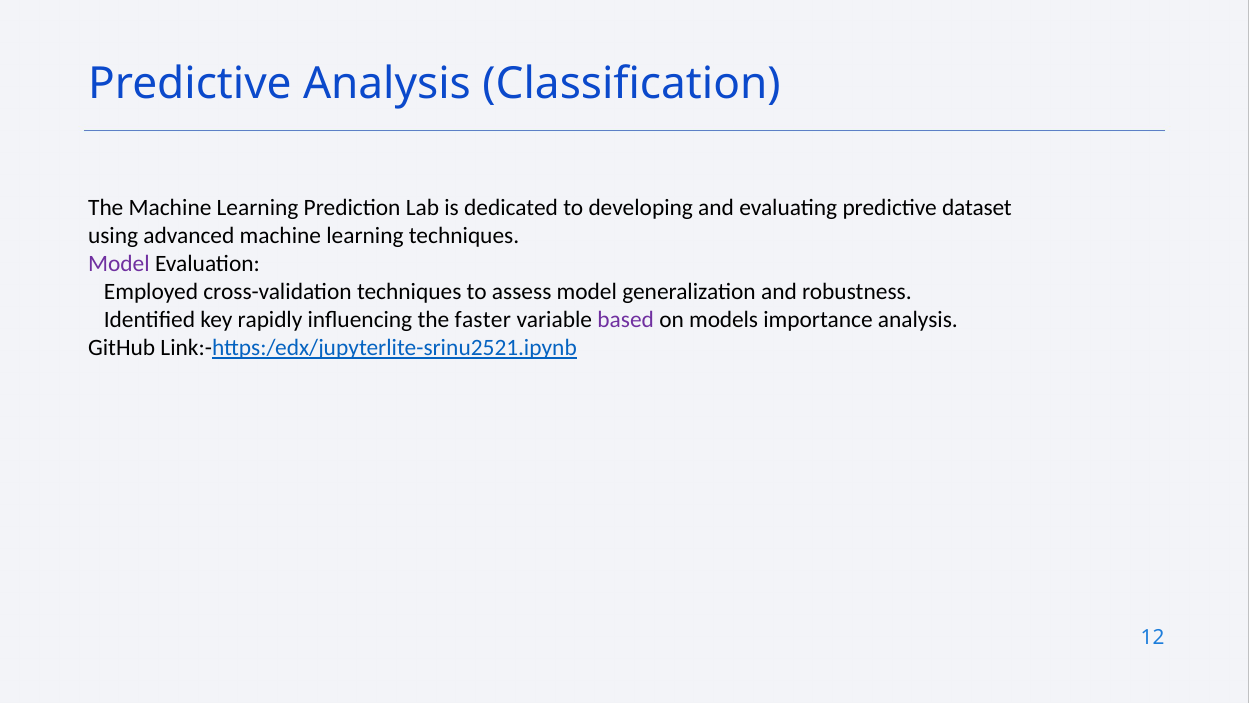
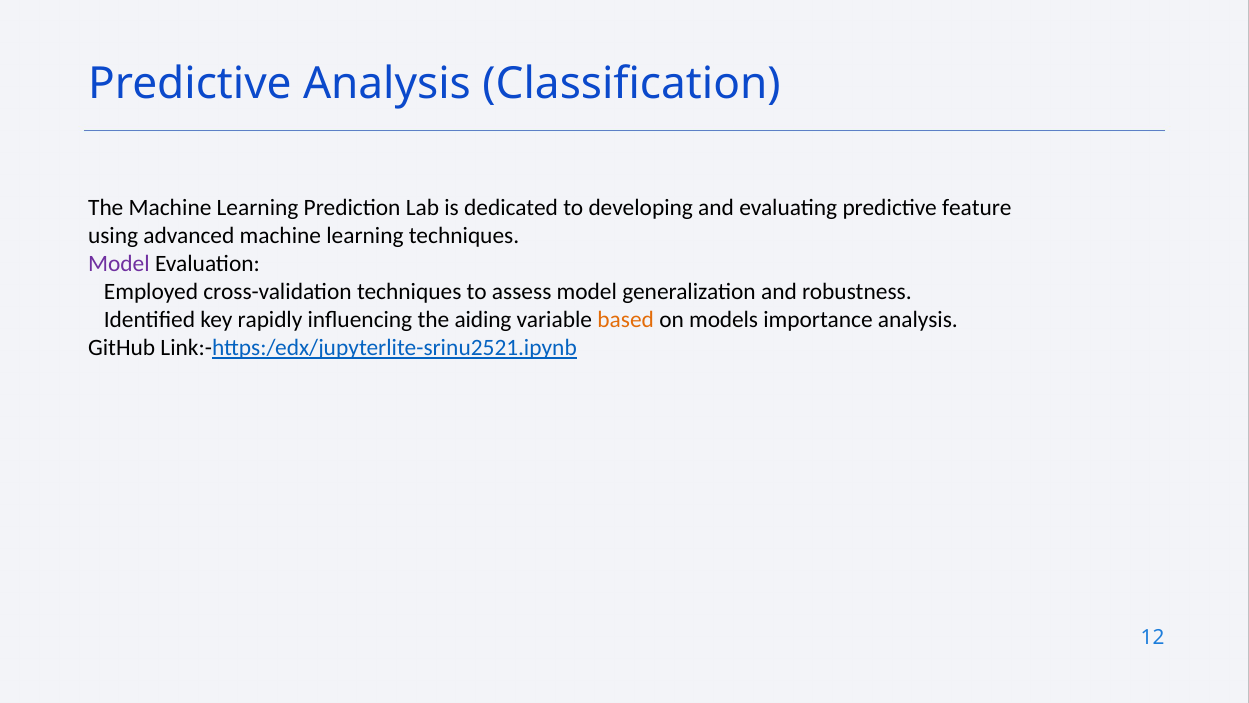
dataset: dataset -> feature
faster: faster -> aiding
based colour: purple -> orange
